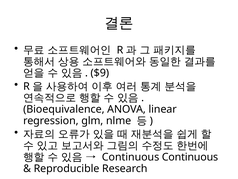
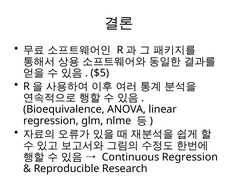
$9: $9 -> $5
Continuous Continuous: Continuous -> Regression
